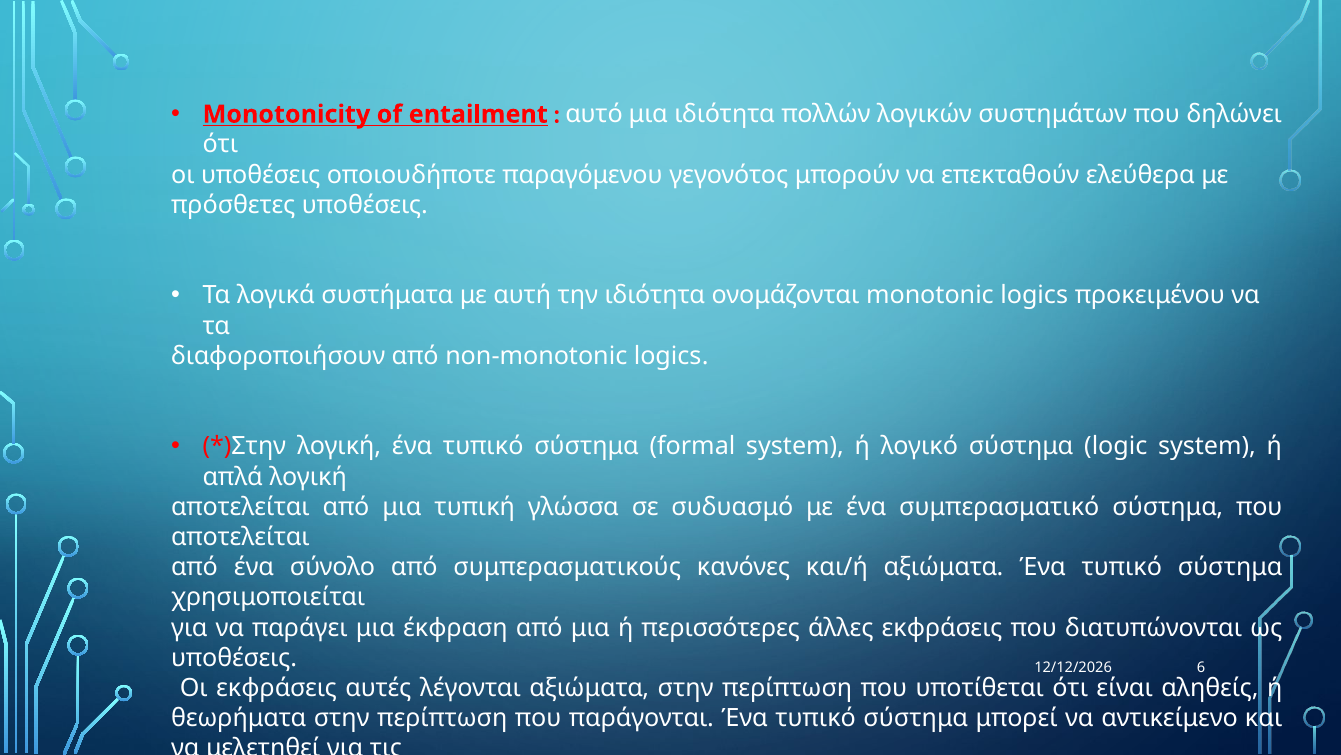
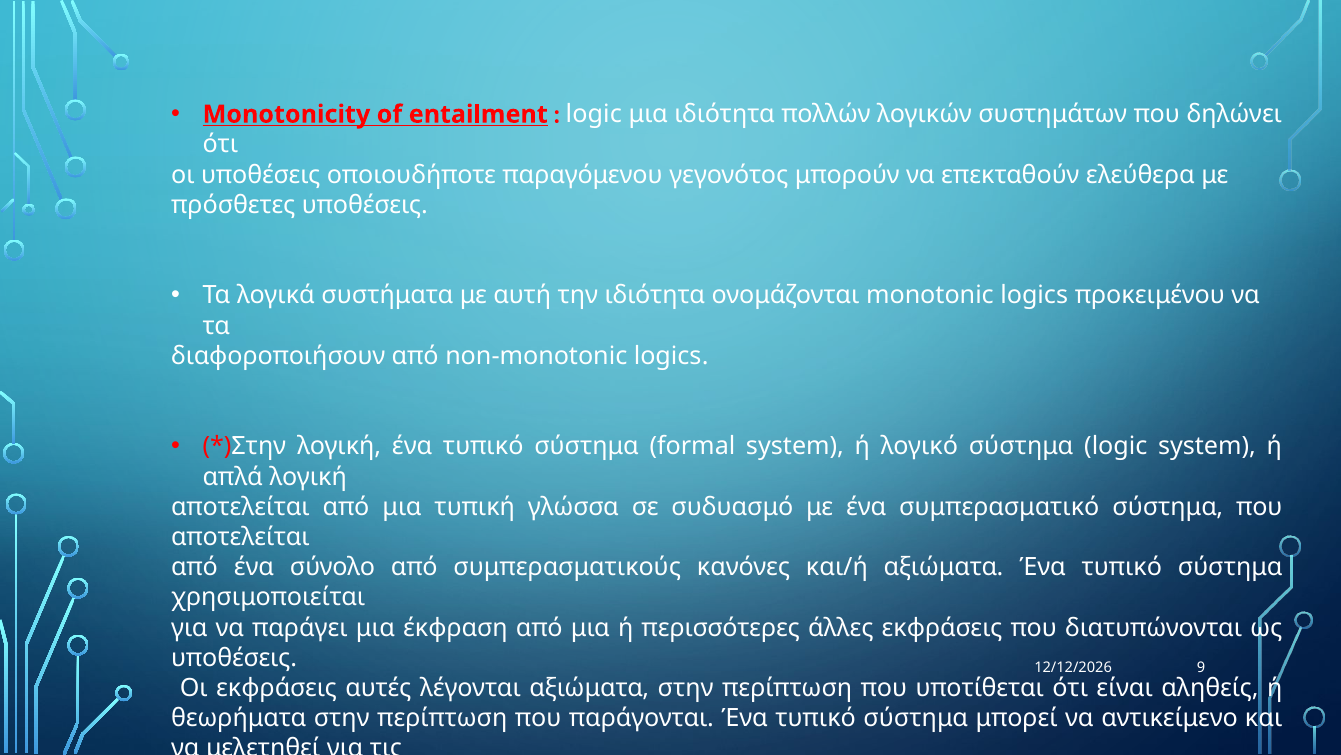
αυτό at (594, 114): αυτό -> logic
6: 6 -> 9
